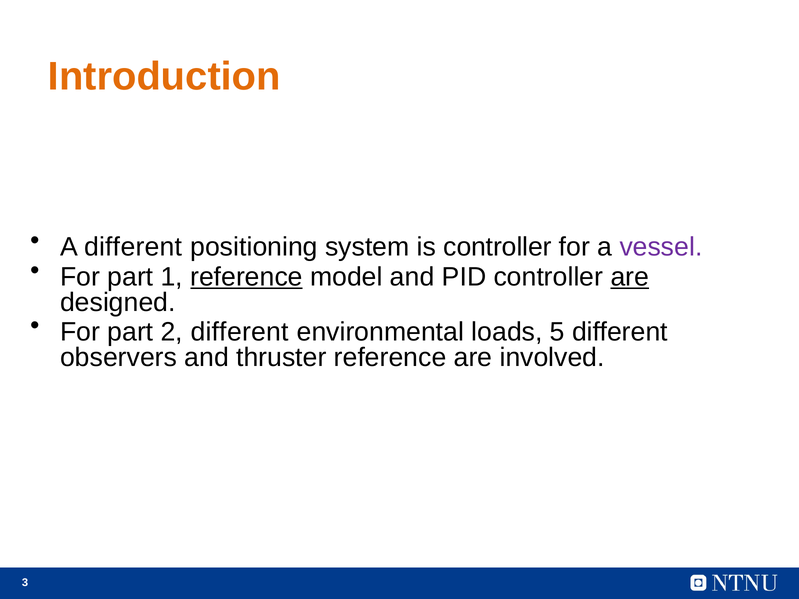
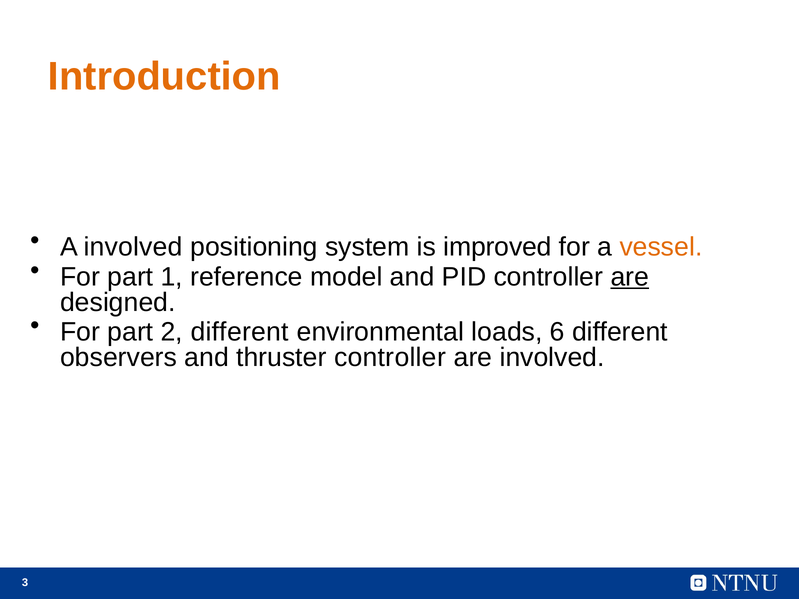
A different: different -> involved
is controller: controller -> improved
vessel colour: purple -> orange
reference at (247, 277) underline: present -> none
5: 5 -> 6
thruster reference: reference -> controller
